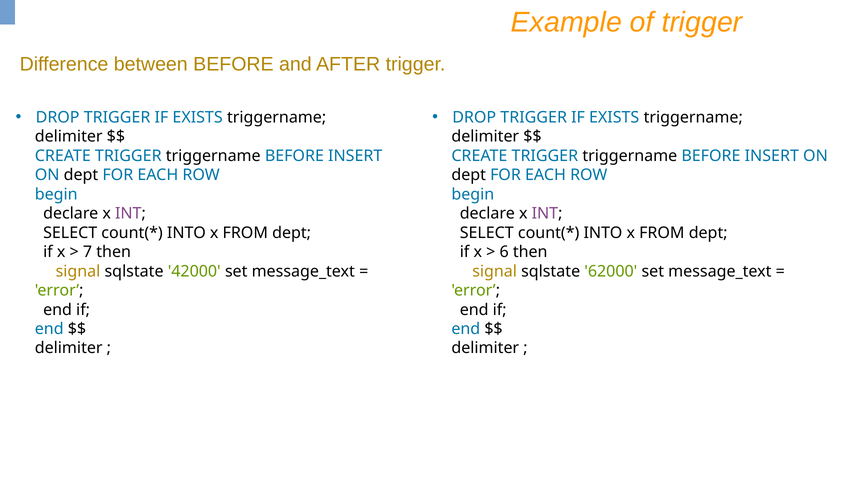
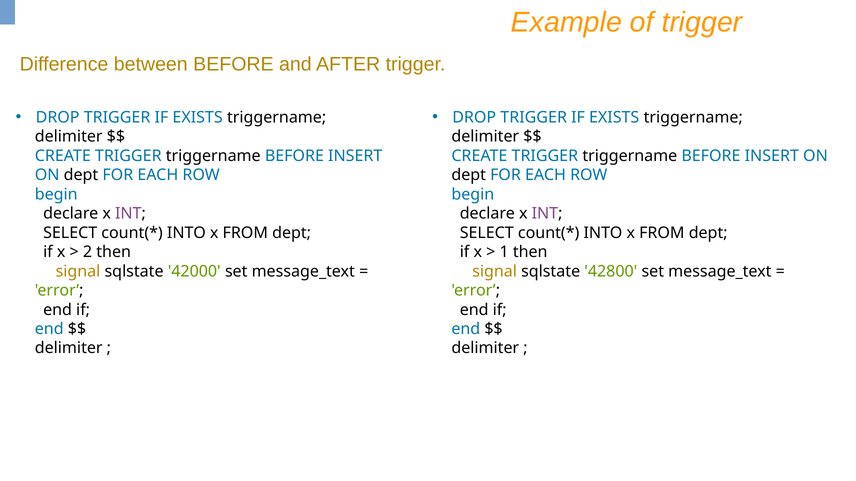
7: 7 -> 2
6: 6 -> 1
62000: 62000 -> 42800
